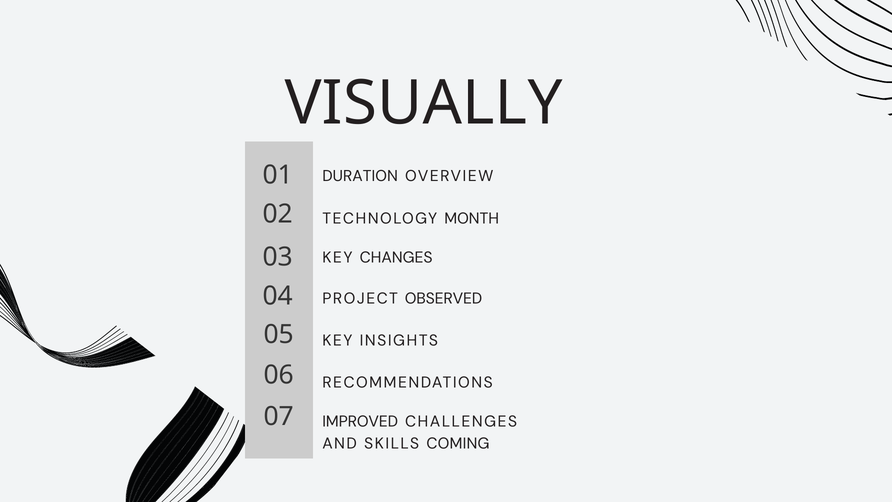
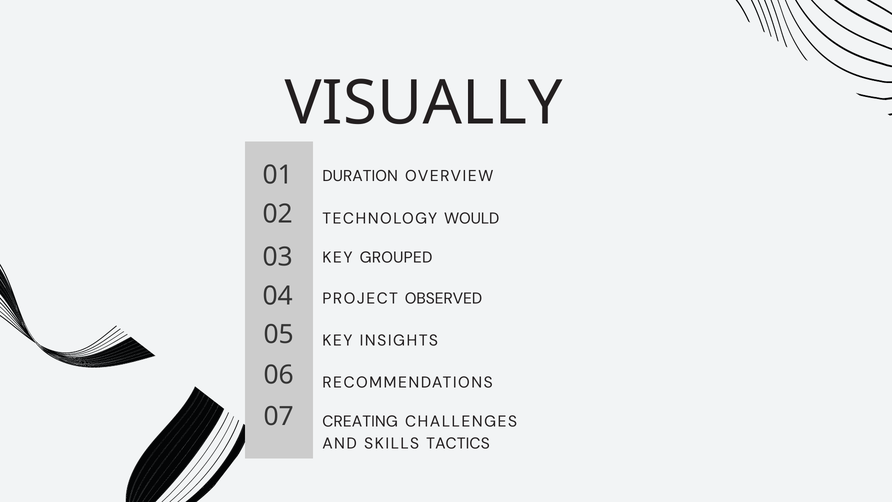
MONTH: MONTH -> WOULD
CHANGES: CHANGES -> GROUPED
IMPROVED: IMPROVED -> CREATING
COMING: COMING -> TACTICS
